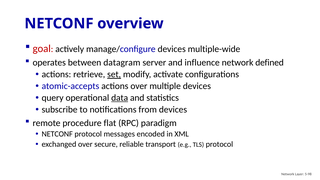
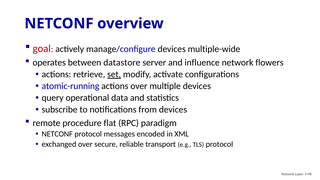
datagram: datagram -> datastore
defined: defined -> flowers
atomic-accepts: atomic-accepts -> atomic-running
data underline: present -> none
